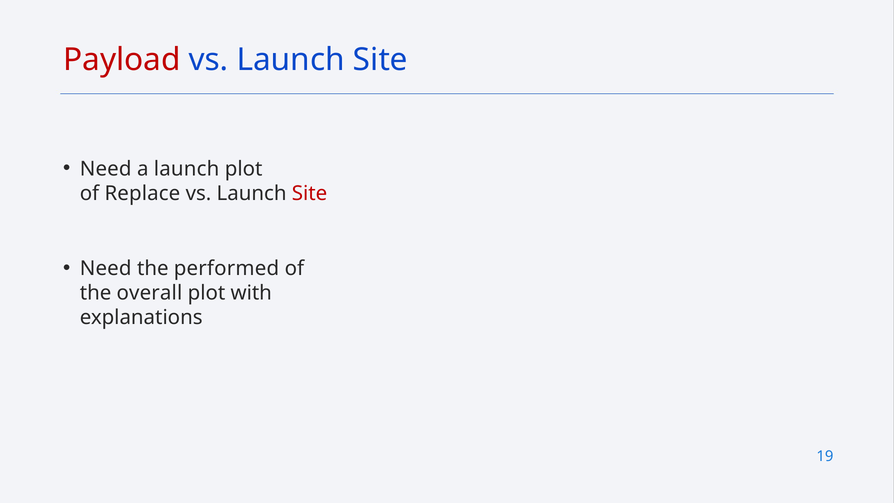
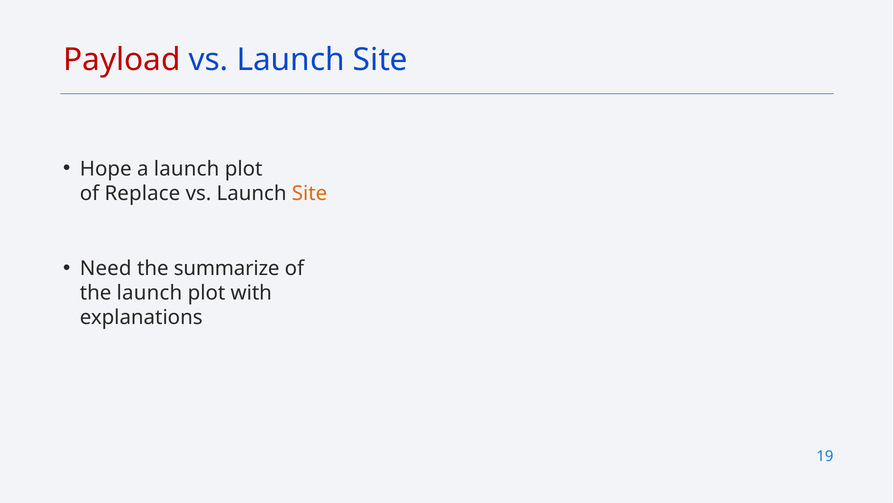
Need at (106, 169): Need -> Hope
Site at (310, 193) colour: red -> orange
performed: performed -> summarize
the overall: overall -> launch
